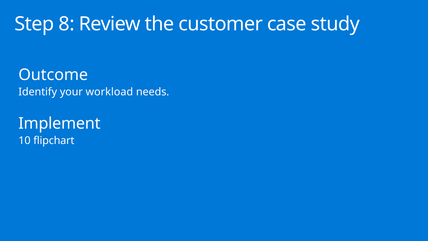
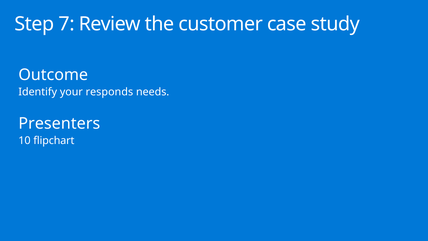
8: 8 -> 7
workload: workload -> responds
Implement: Implement -> Presenters
